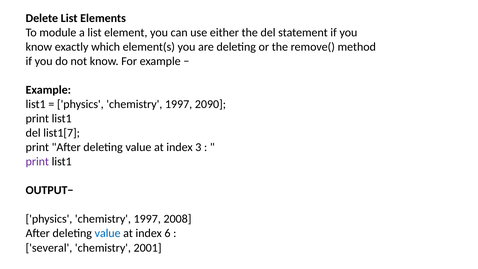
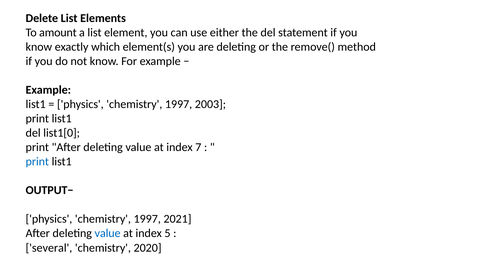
module: module -> amount
2090: 2090 -> 2003
list1[7: list1[7 -> list1[0
3: 3 -> 7
print at (37, 162) colour: purple -> blue
2008: 2008 -> 2021
6: 6 -> 5
2001: 2001 -> 2020
